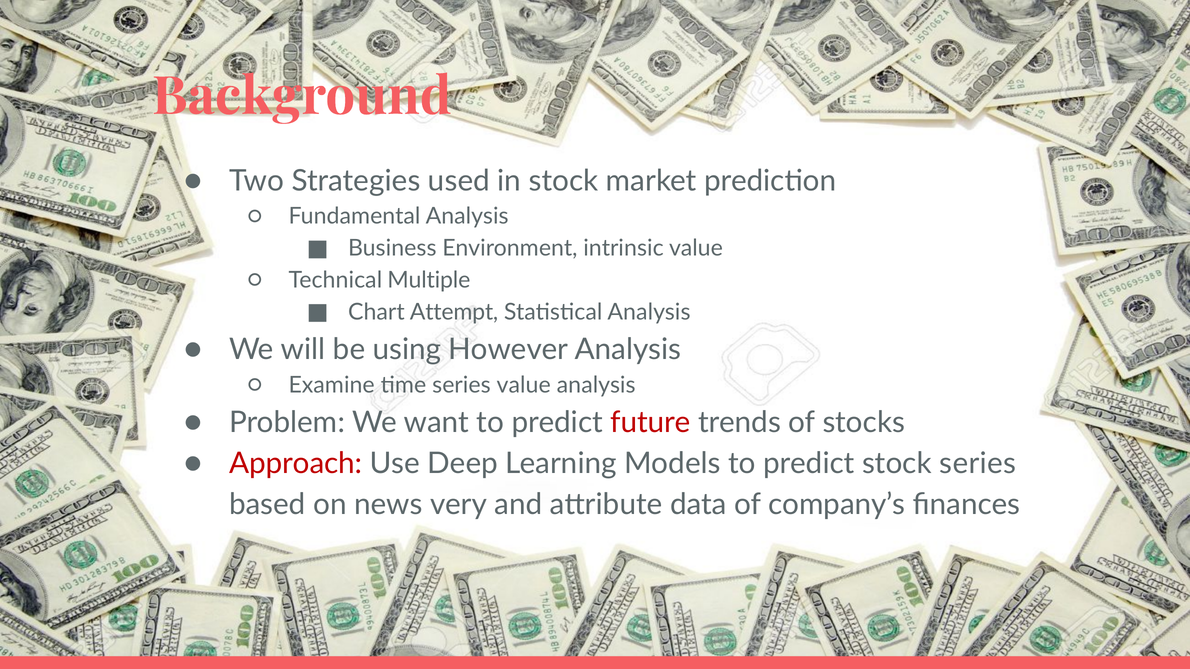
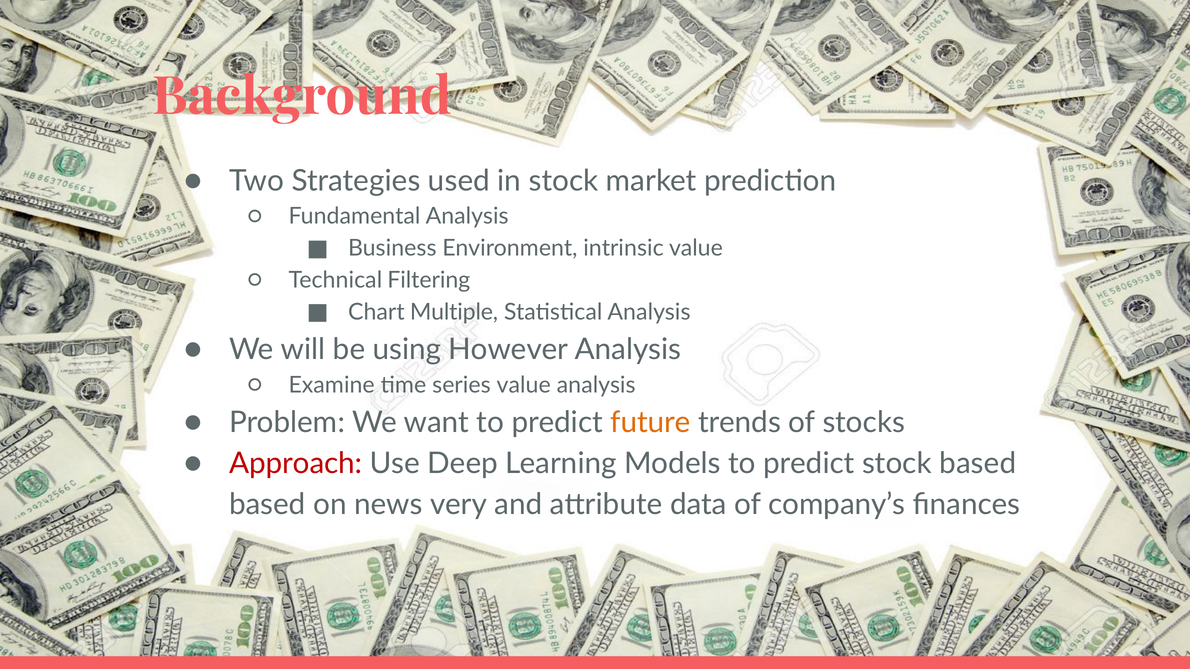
Multiple: Multiple -> Filtering
Attempt: Attempt -> Multiple
future colour: red -> orange
stock series: series -> based
